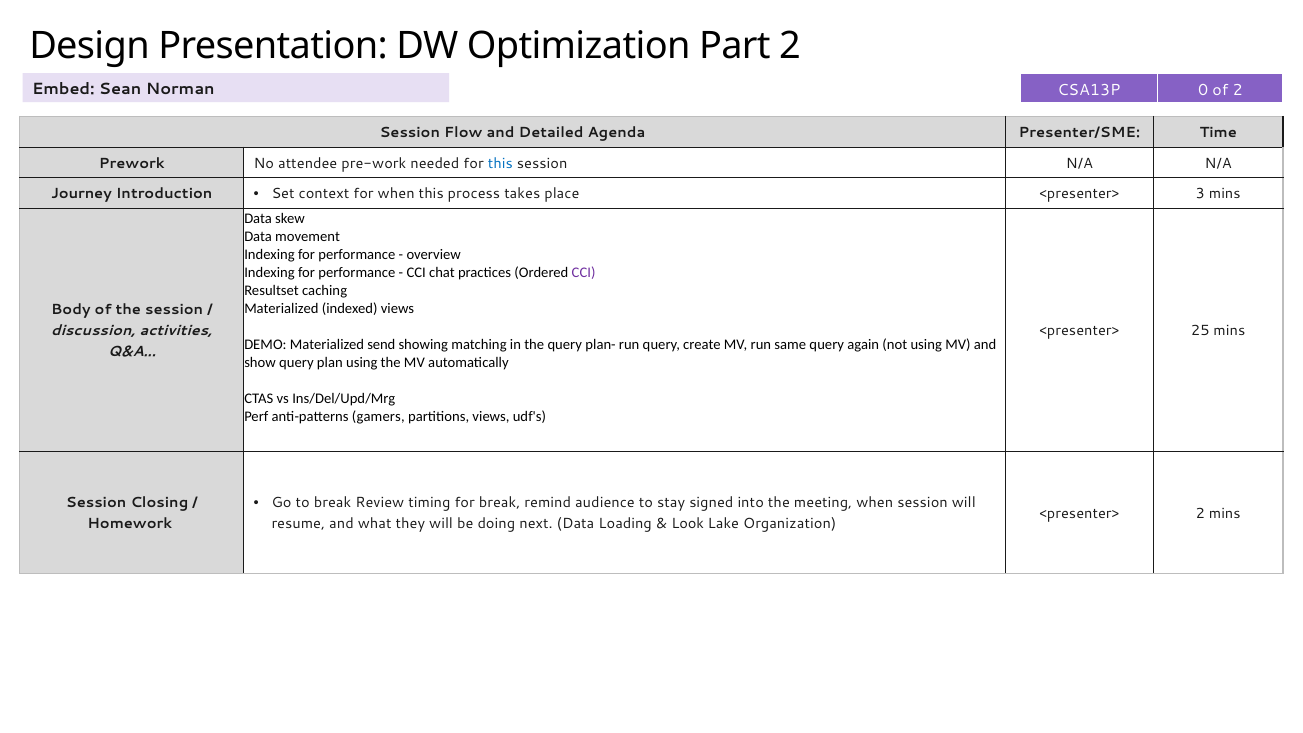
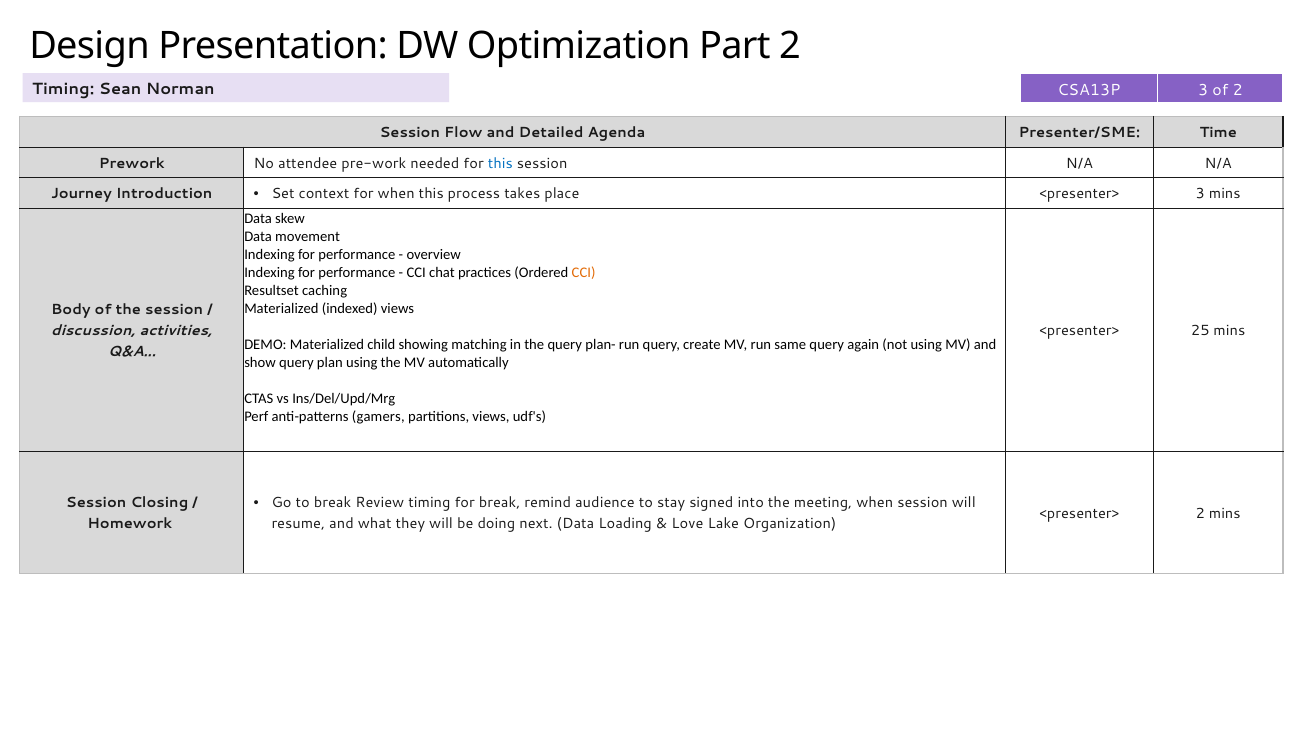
Embed at (63, 89): Embed -> Timing
CSA13P 0: 0 -> 3
CCI at (584, 273) colour: purple -> orange
send: send -> child
Look: Look -> Love
